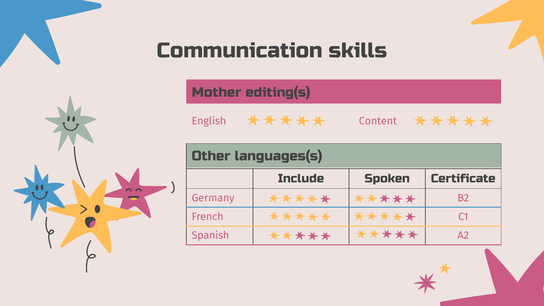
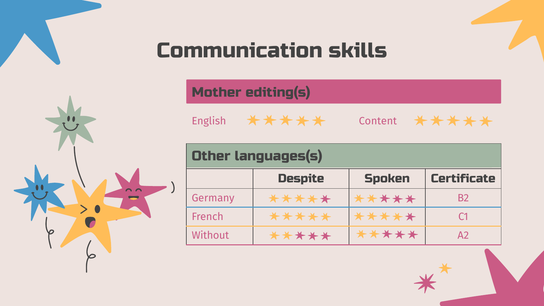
Include: Include -> Despite
Spanish: Spanish -> Without
